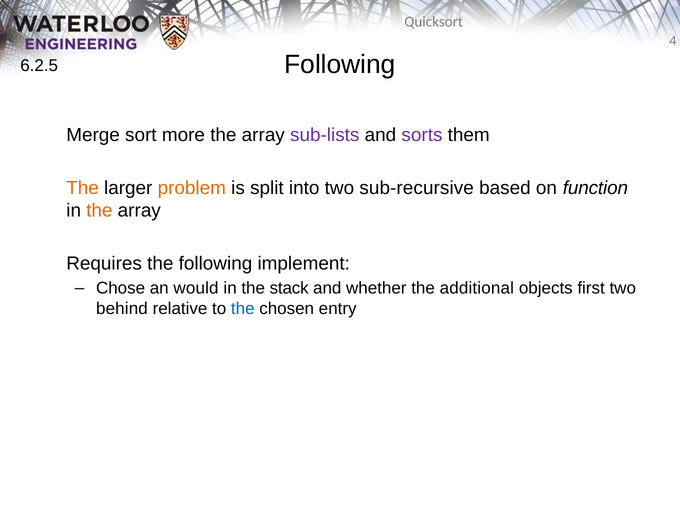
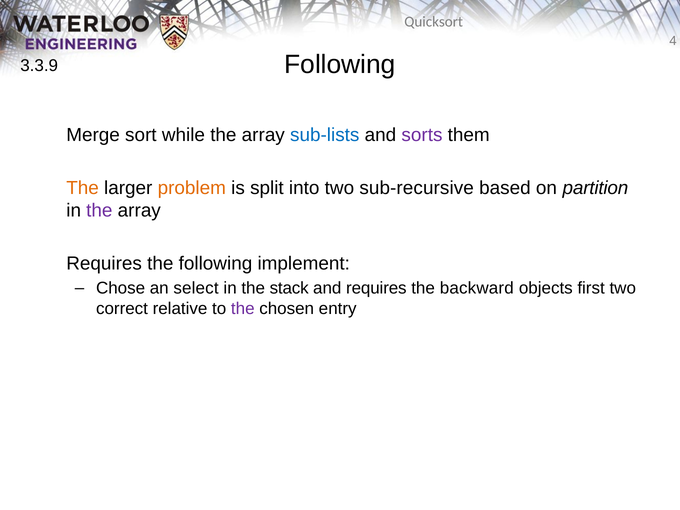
6.2.5: 6.2.5 -> 3.3.9
more: more -> while
sub-lists colour: purple -> blue
function: function -> partition
the at (99, 211) colour: orange -> purple
would: would -> select
and whether: whether -> requires
additional: additional -> backward
behind: behind -> correct
the at (243, 309) colour: blue -> purple
